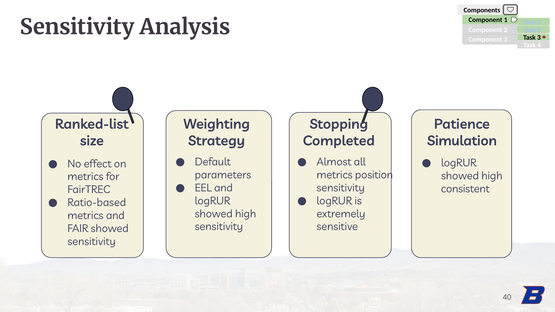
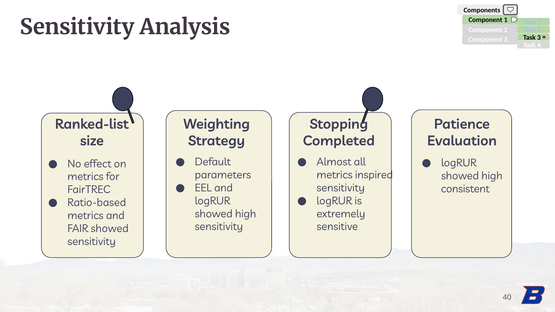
Simulation: Simulation -> Evaluation
position: position -> inspired
